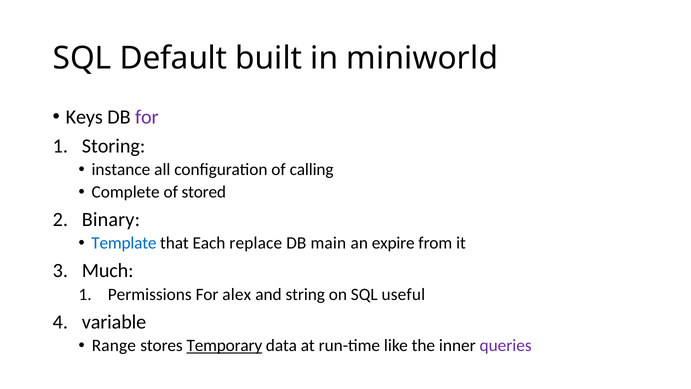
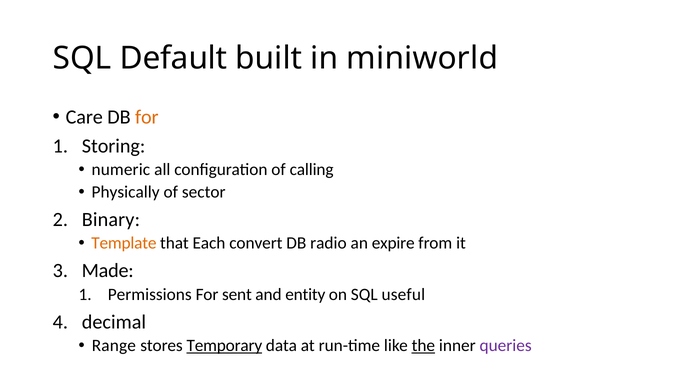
Keys: Keys -> Care
for at (147, 117) colour: purple -> orange
instance: instance -> numeric
Complete: Complete -> Physically
stored: stored -> sector
Template colour: blue -> orange
replace: replace -> convert
main: main -> radio
Much: Much -> Made
alex: alex -> sent
string: string -> entity
variable: variable -> decimal
the underline: none -> present
